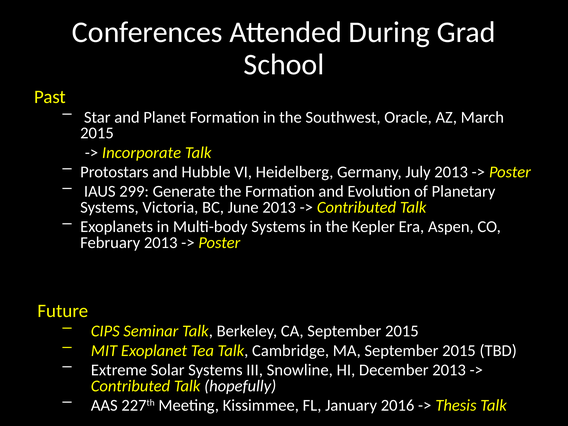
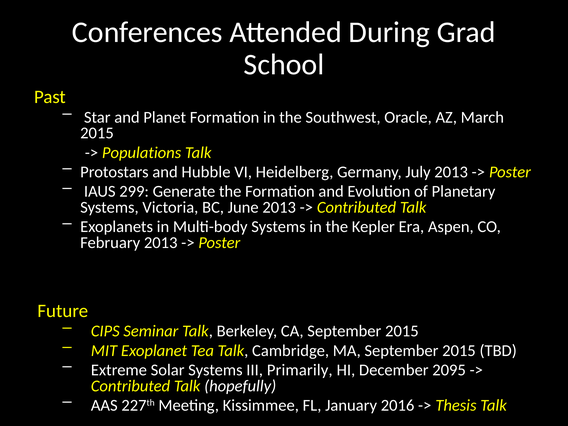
Incorporate: Incorporate -> Populations
Snowline: Snowline -> Primarily
December 2013: 2013 -> 2095
